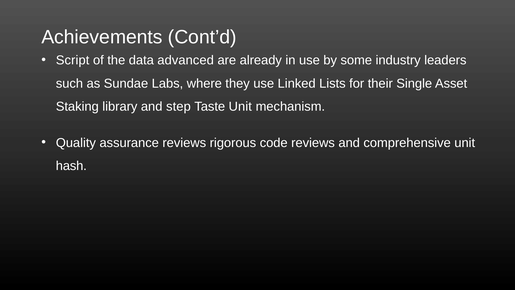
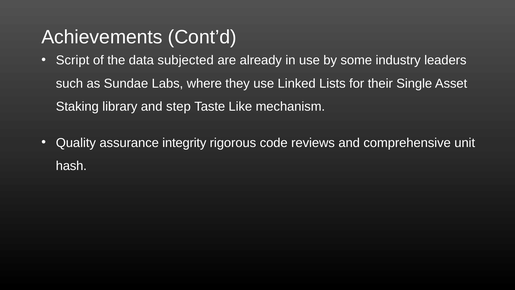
advanced: advanced -> subjected
Taste Unit: Unit -> Like
assurance reviews: reviews -> integrity
